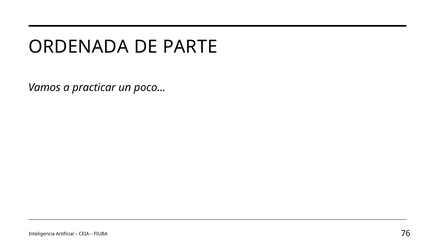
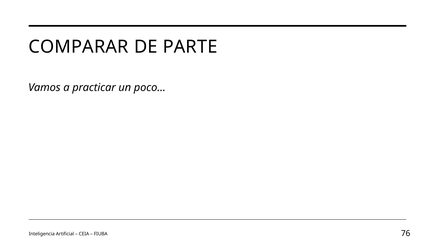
ORDENADA: ORDENADA -> COMPARAR
